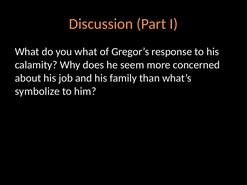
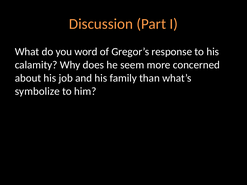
you what: what -> word
